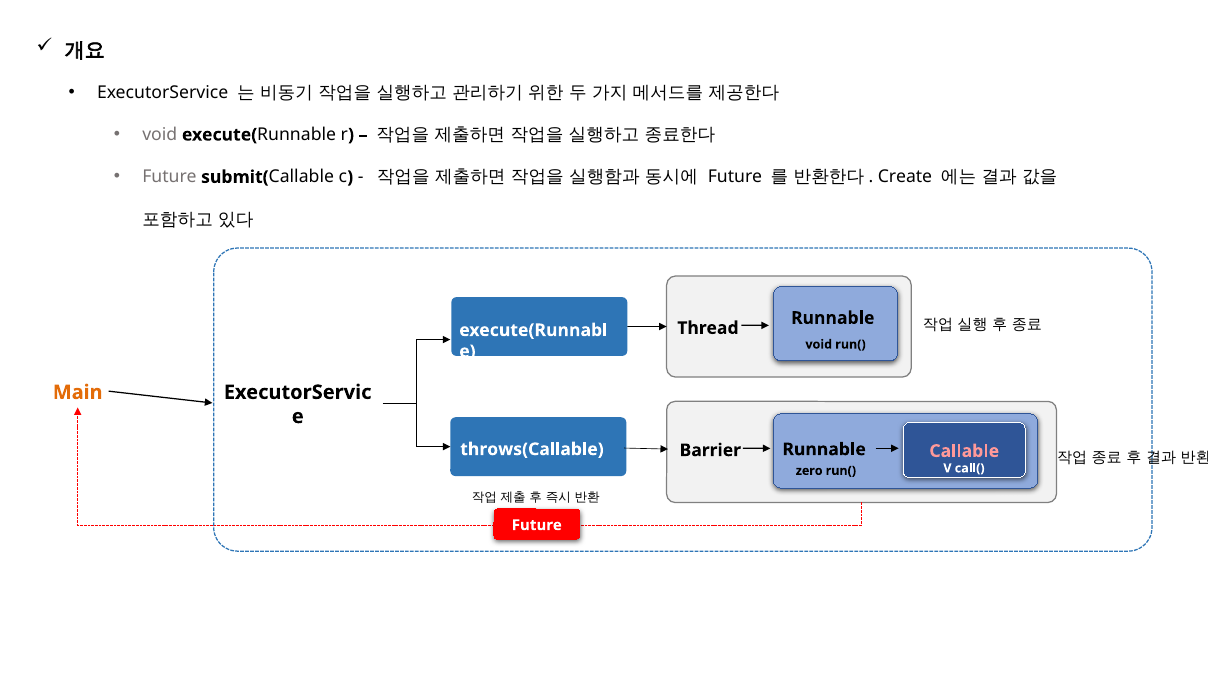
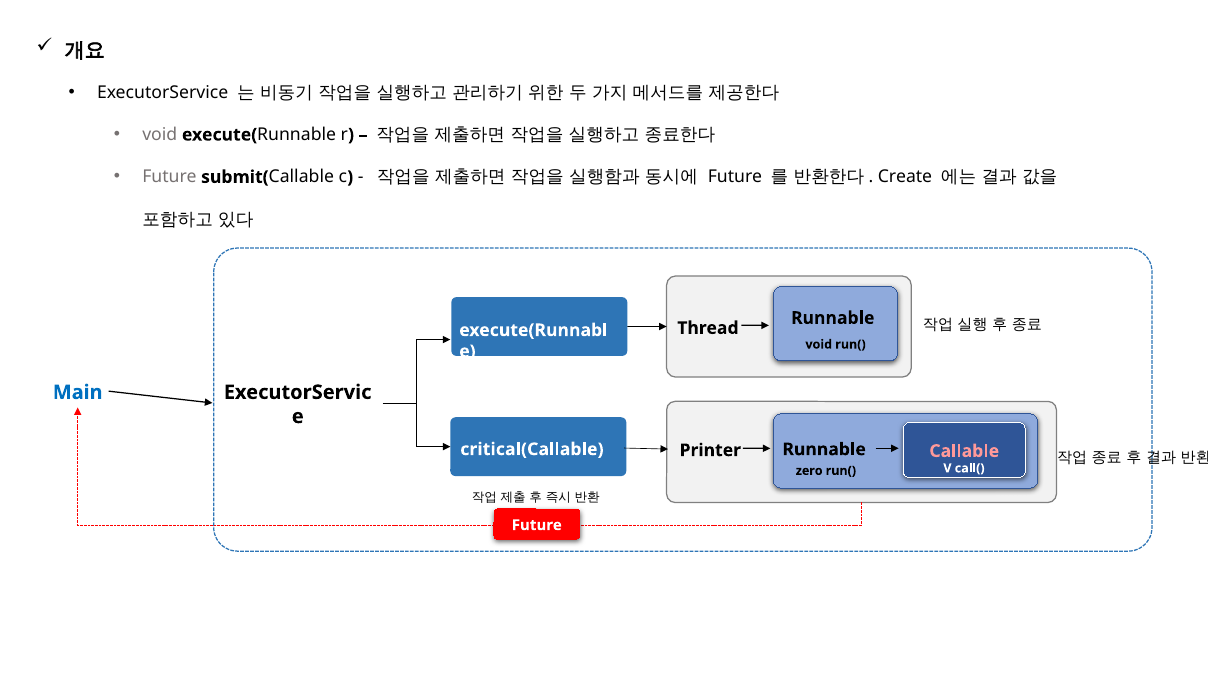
Main colour: orange -> blue
throws(Callable: throws(Callable -> critical(Callable
Barrier: Barrier -> Printer
